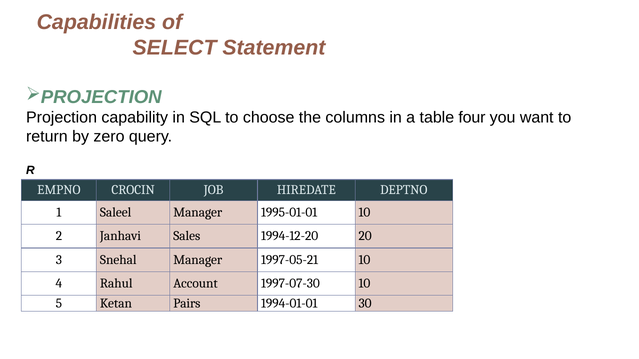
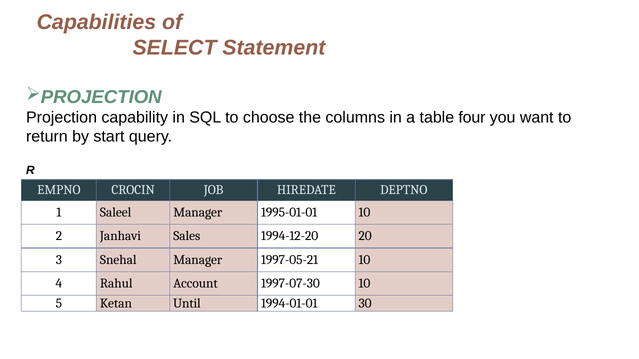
zero: zero -> start
Pairs: Pairs -> Until
